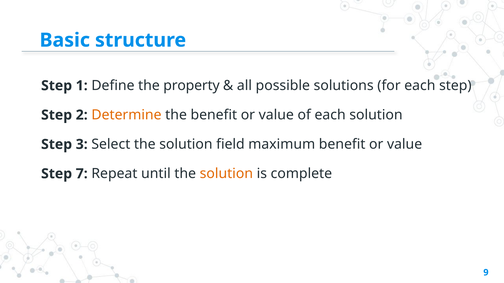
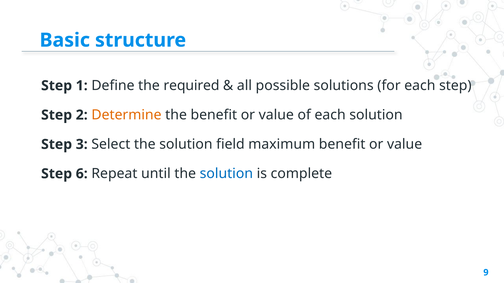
property: property -> required
7: 7 -> 6
solution at (226, 174) colour: orange -> blue
